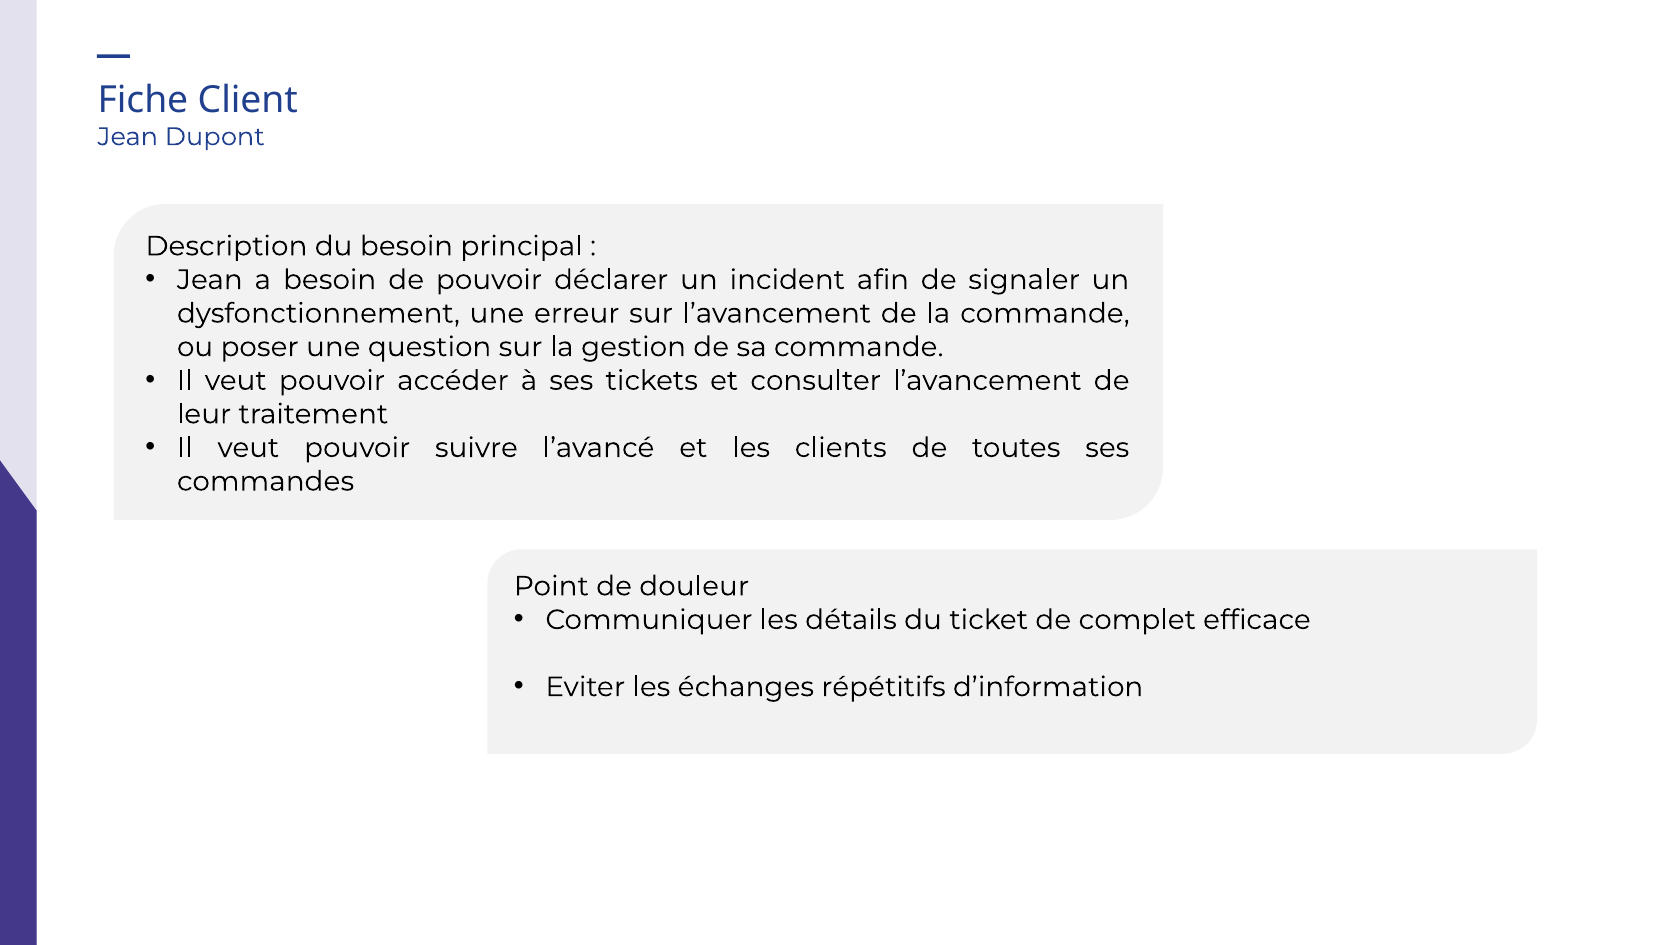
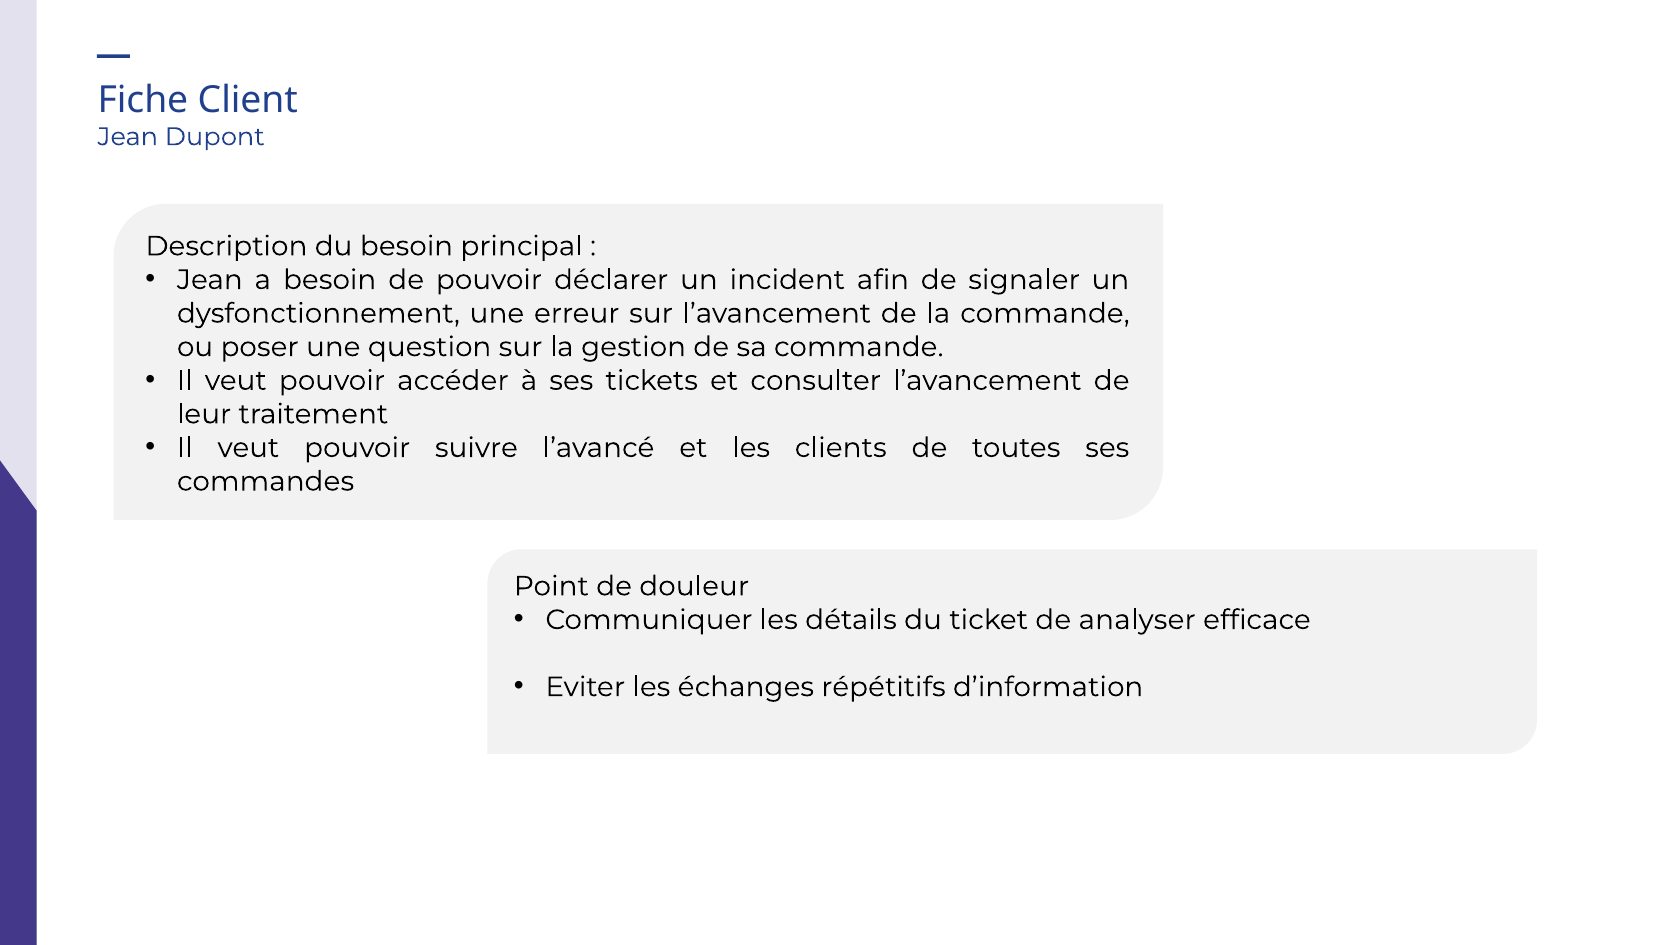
complet: complet -> analyser
